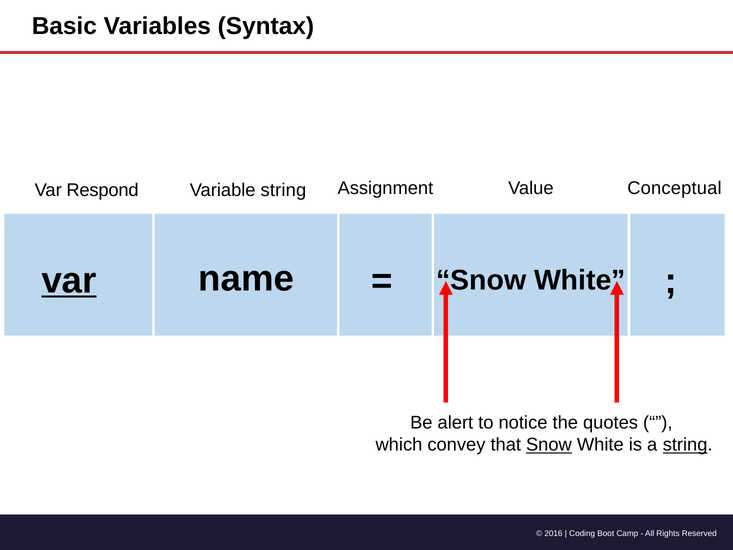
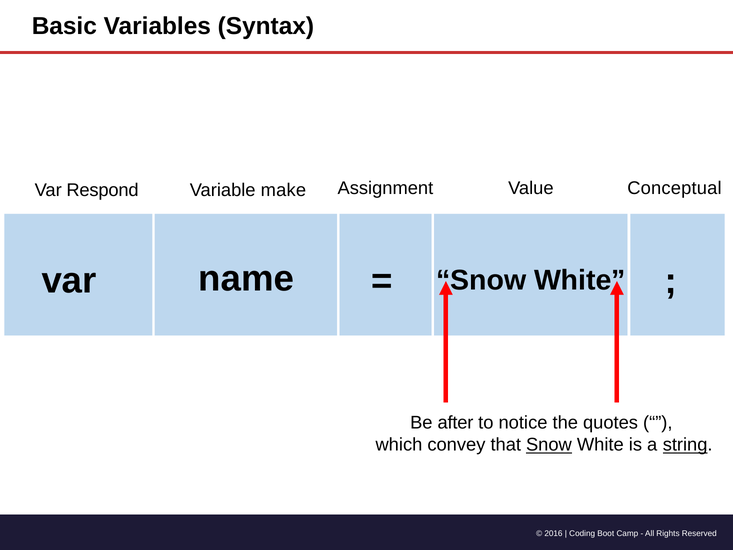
Variable string: string -> make
var at (69, 281) underline: present -> none
alert: alert -> after
